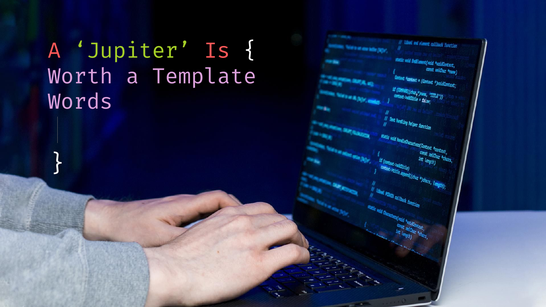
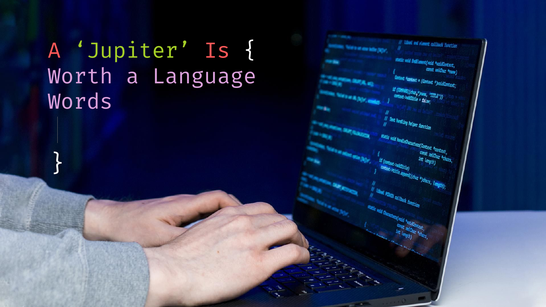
Template: Template -> Language
